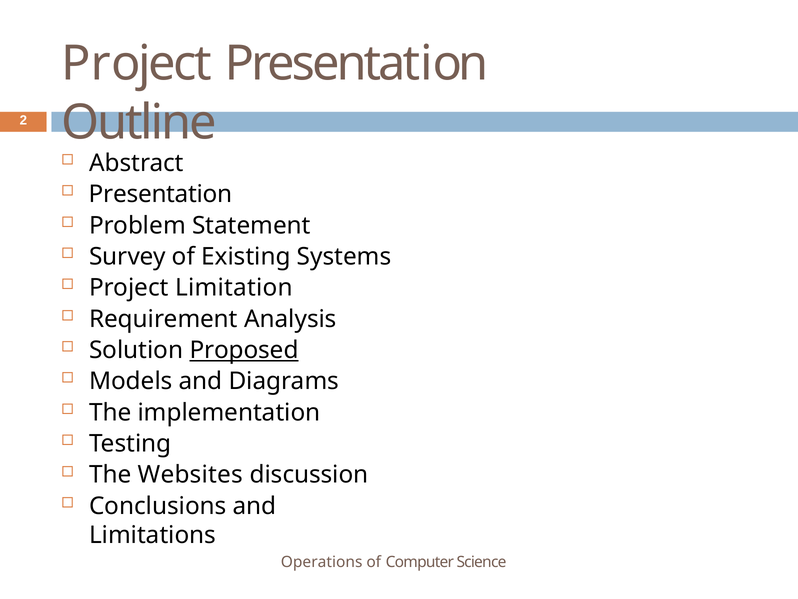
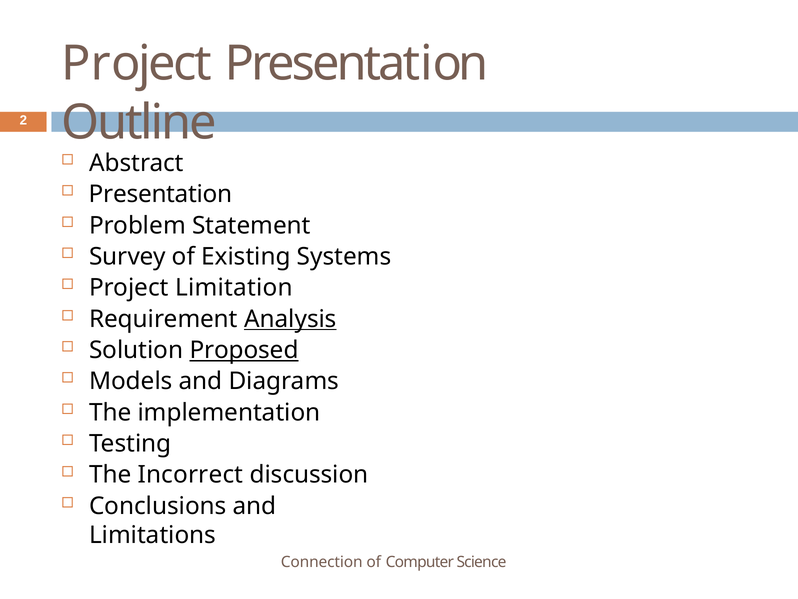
Analysis underline: none -> present
Websites: Websites -> Incorrect
Operations: Operations -> Connection
